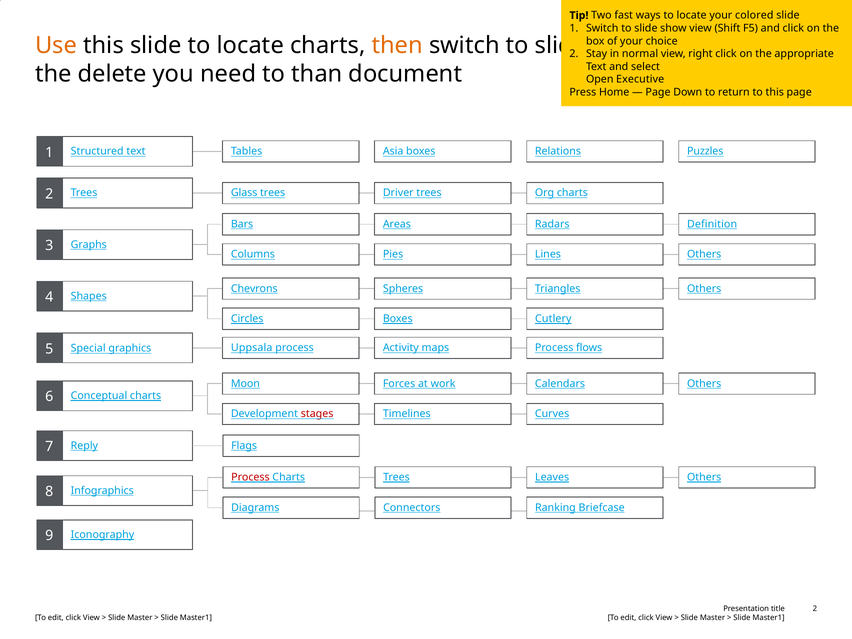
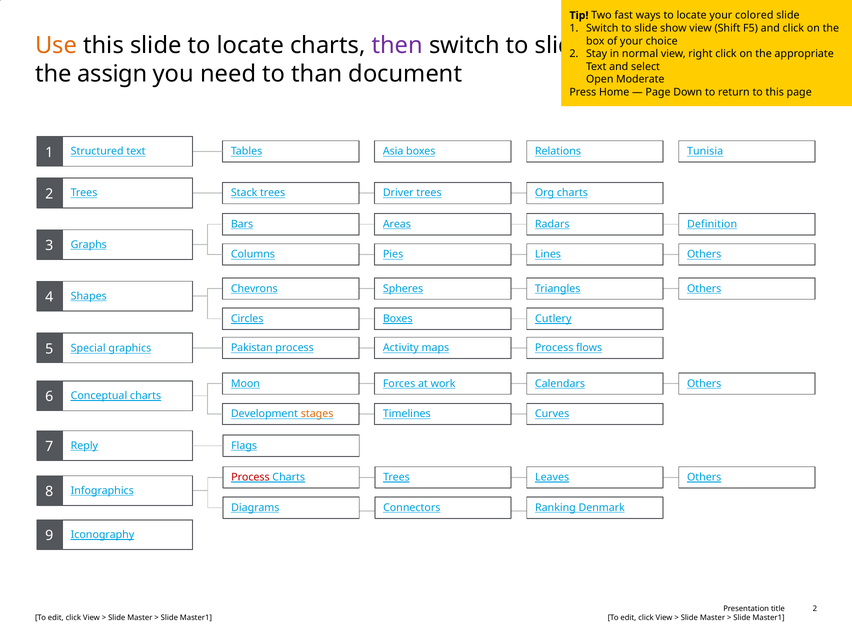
then colour: orange -> purple
delete: delete -> assign
Executive: Executive -> Moderate
Puzzles: Puzzles -> Tunisia
Glass: Glass -> Stack
Uppsala: Uppsala -> Pakistan
stages colour: red -> orange
Briefcase: Briefcase -> Denmark
